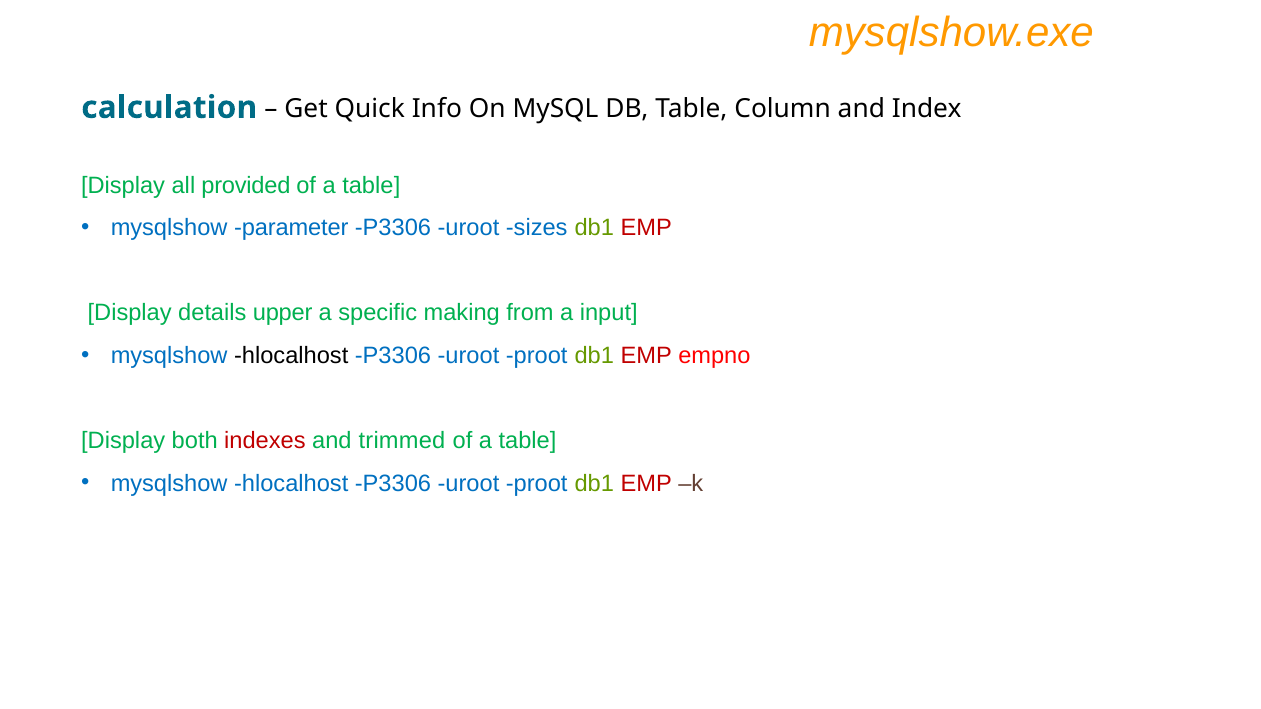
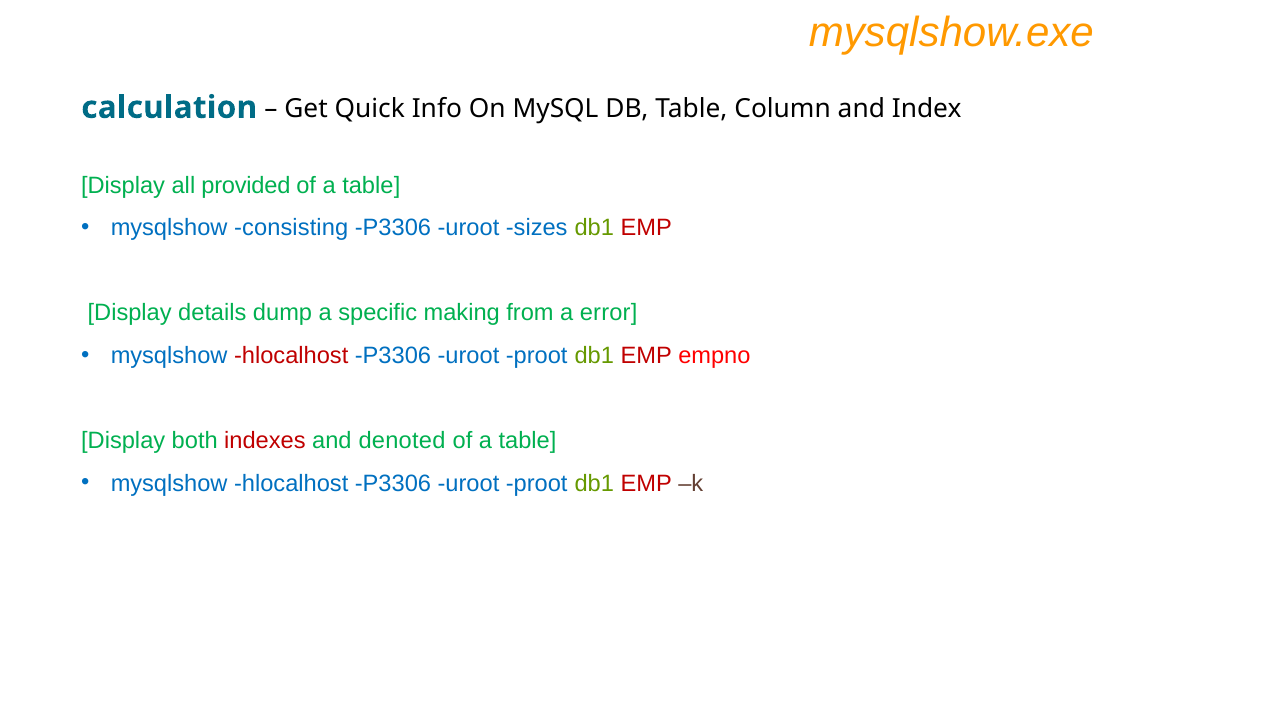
parameter: parameter -> consisting
upper: upper -> dump
input: input -> error
hlocalhost at (291, 356) colour: black -> red
trimmed: trimmed -> denoted
